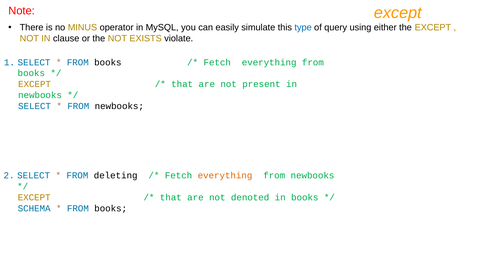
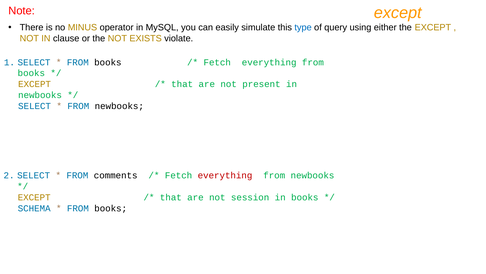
deleting: deleting -> comments
everything at (225, 175) colour: orange -> red
denoted: denoted -> session
